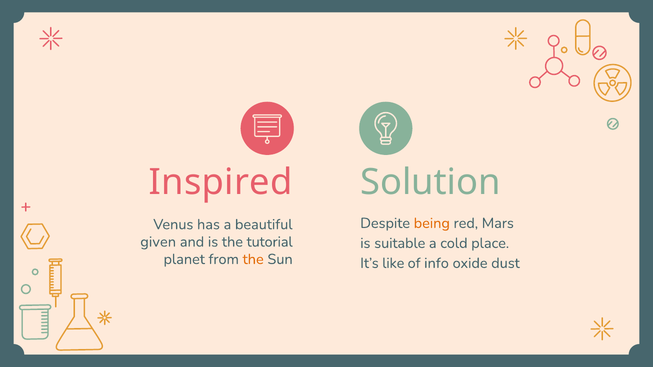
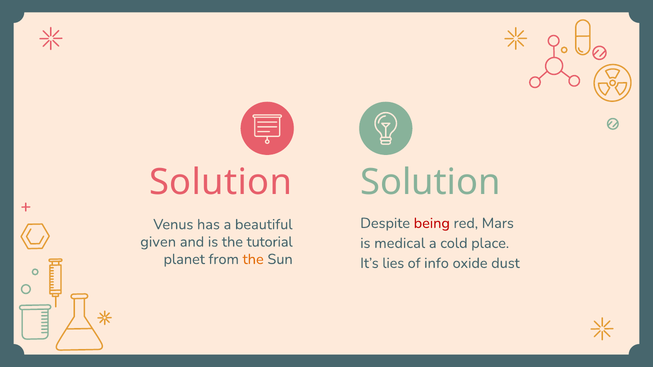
Inspired at (221, 183): Inspired -> Solution
being colour: orange -> red
suitable: suitable -> medical
like: like -> lies
